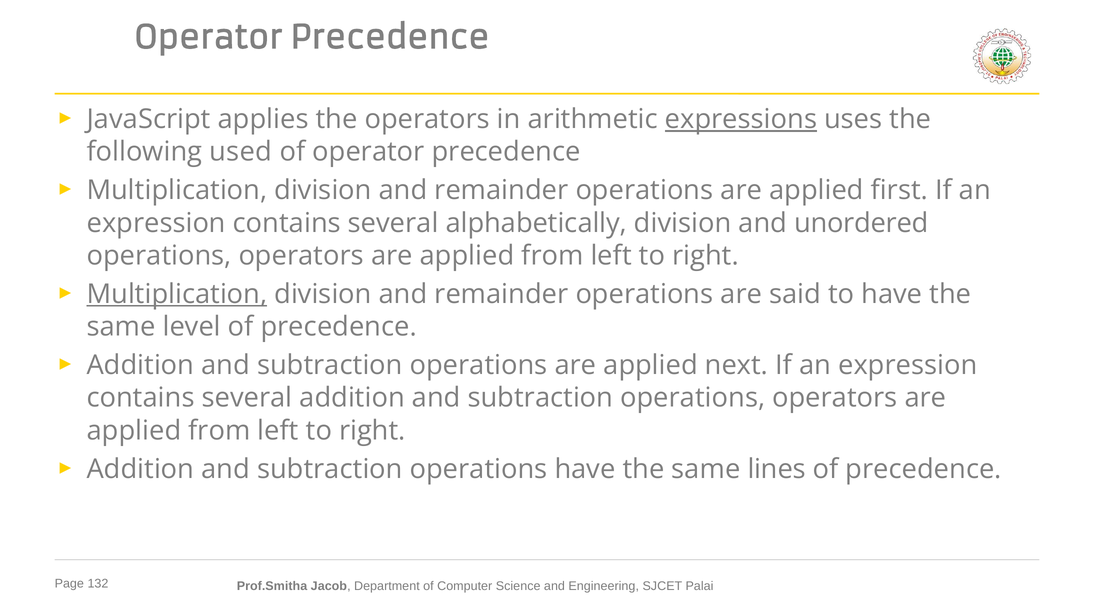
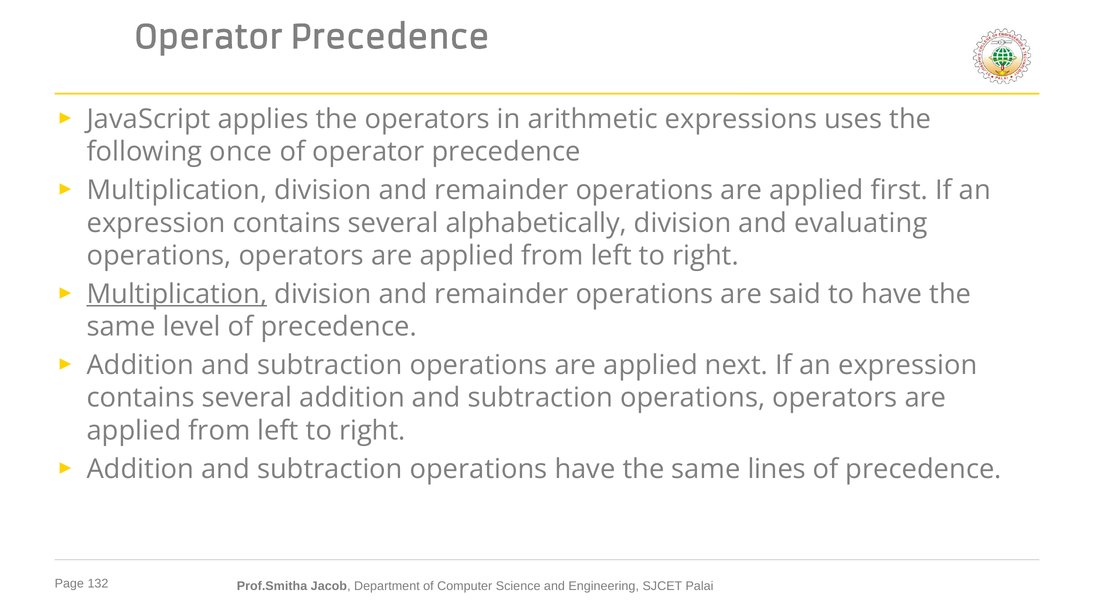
expressions underline: present -> none
used: used -> once
unordered: unordered -> evaluating
